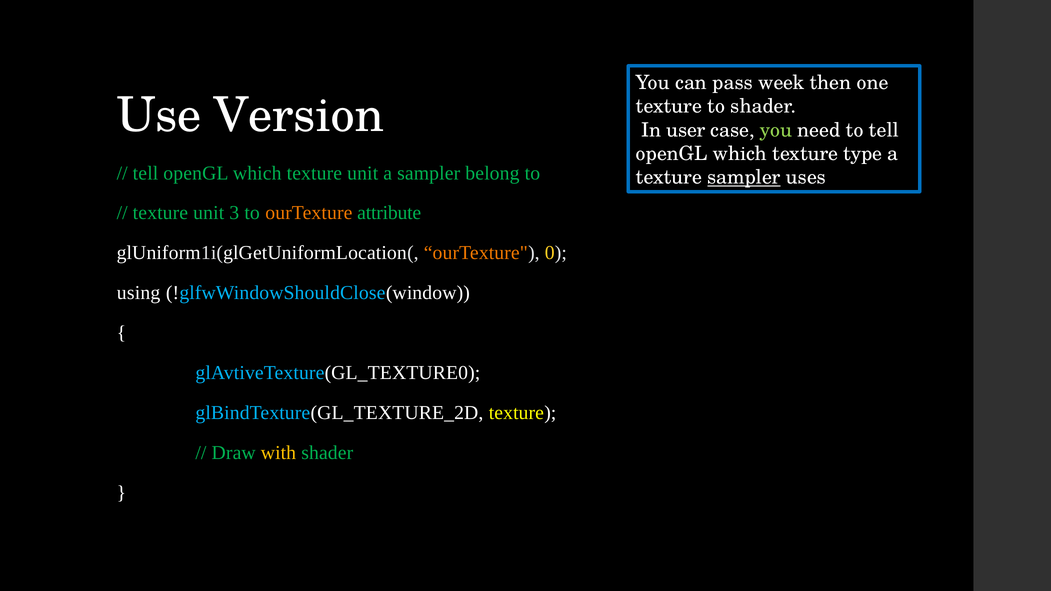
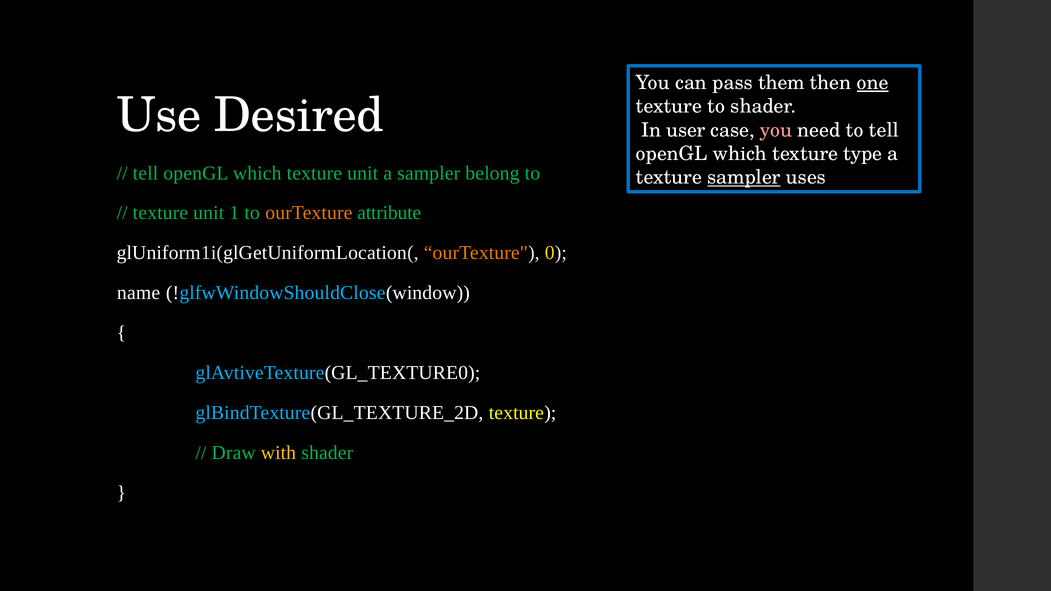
week: week -> them
one underline: none -> present
Version: Version -> Desired
you at (776, 130) colour: light green -> pink
3: 3 -> 1
using: using -> name
